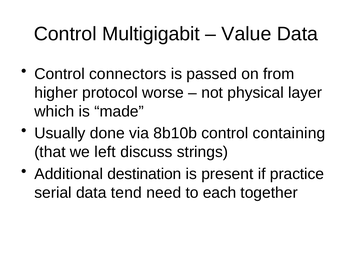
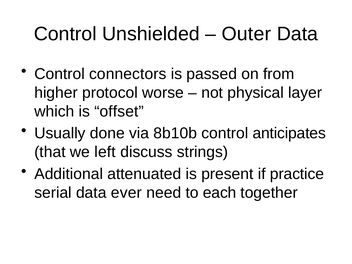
Multigigabit: Multigigabit -> Unshielded
Value: Value -> Outer
made: made -> offset
containing: containing -> anticipates
destination: destination -> attenuated
tend: tend -> ever
